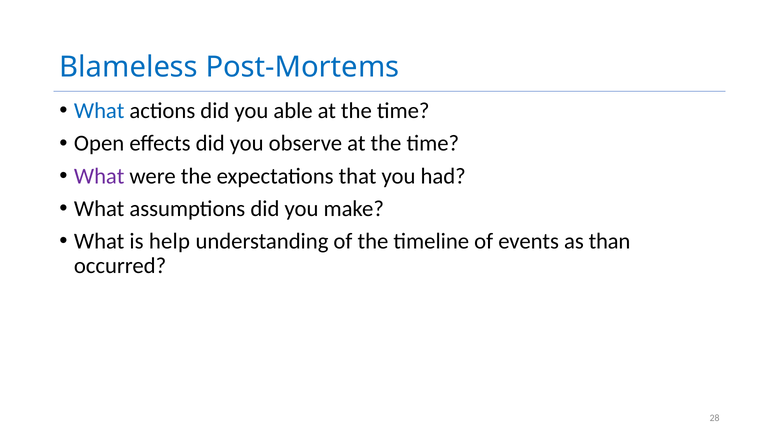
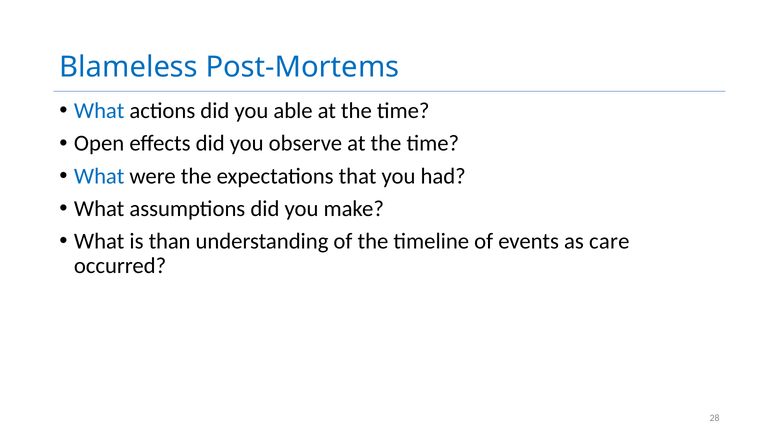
What at (99, 176) colour: purple -> blue
help: help -> than
than: than -> care
